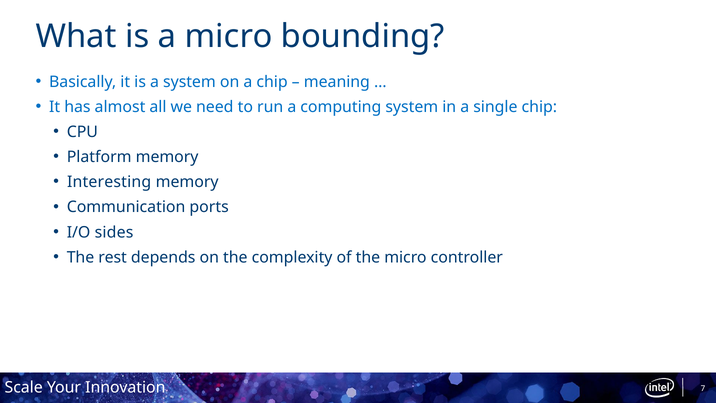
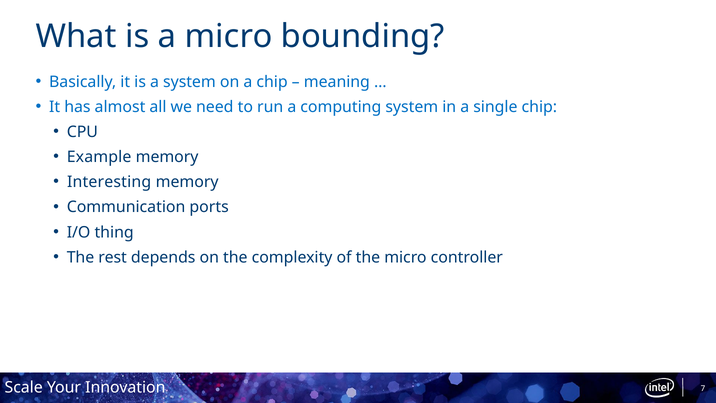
Platform: Platform -> Example
sides: sides -> thing
